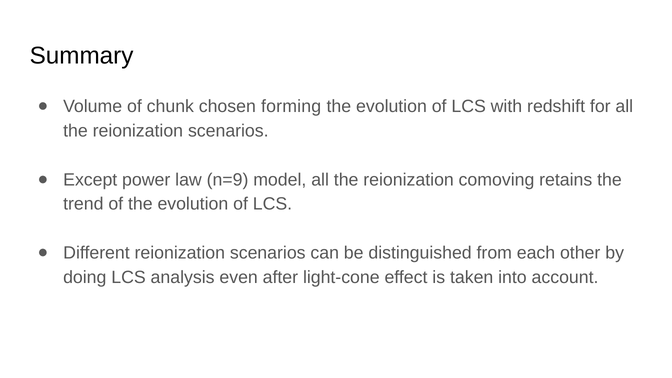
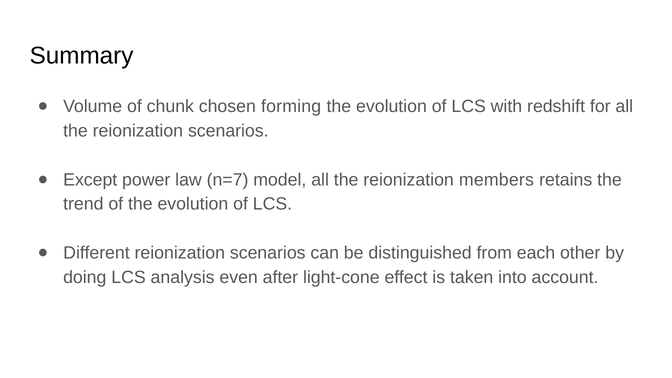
n=9: n=9 -> n=7
comoving: comoving -> members
